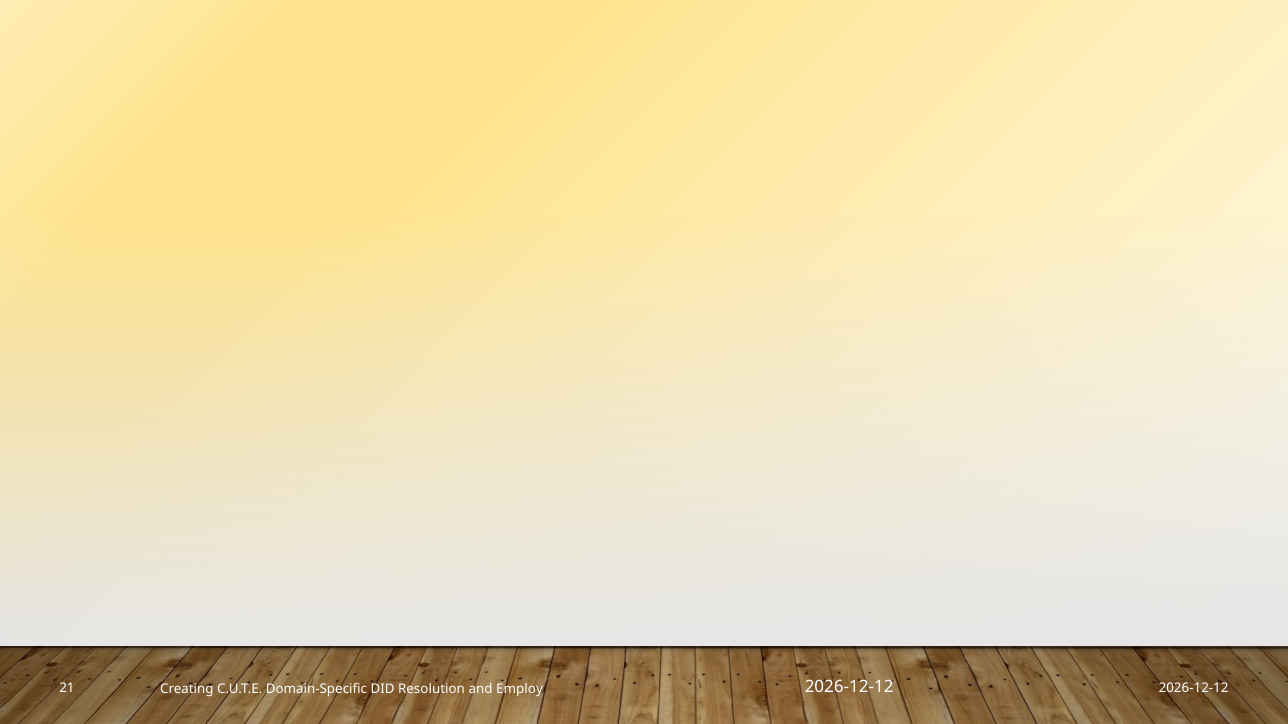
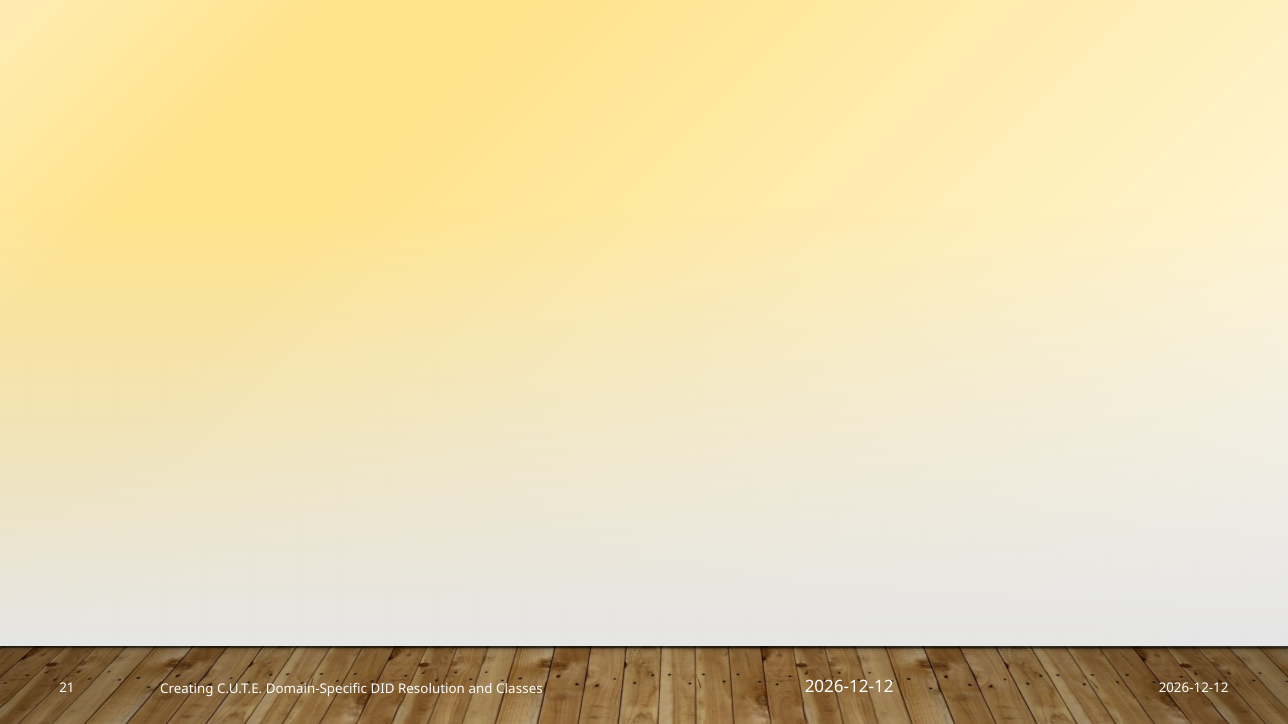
Employ: Employ -> Classes
